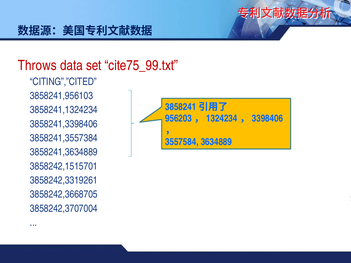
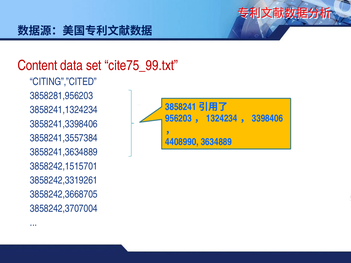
Throws: Throws -> Content
3858241,956103: 3858241,956103 -> 3858281,956203
3557584: 3557584 -> 4408990
